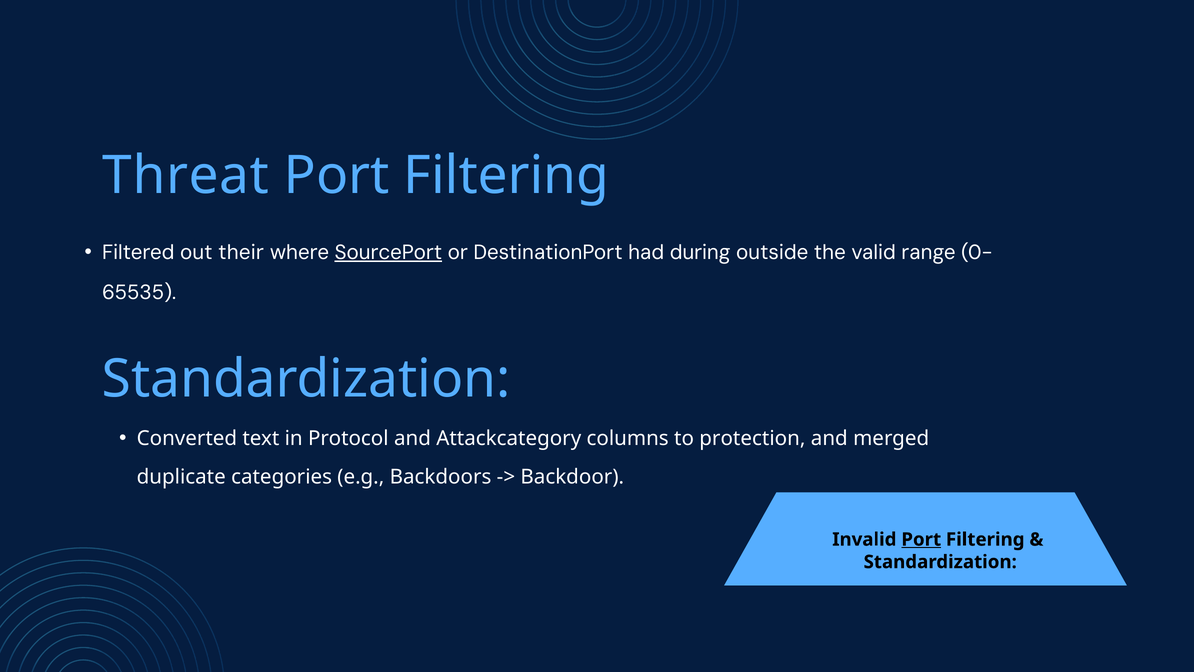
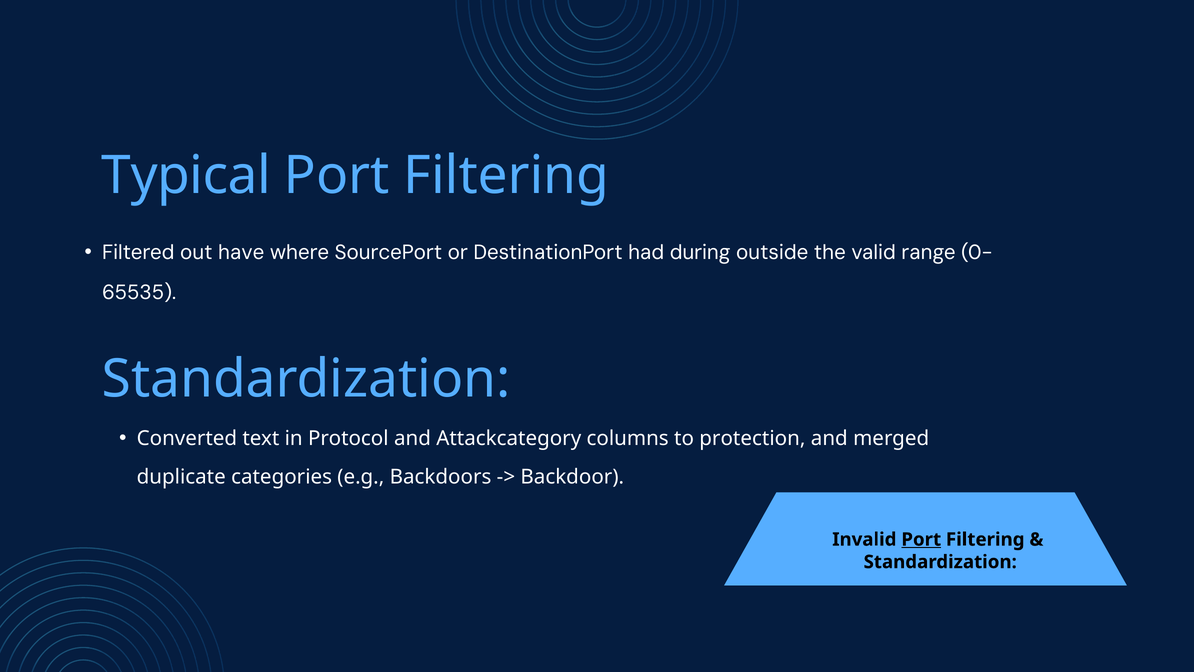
Threat: Threat -> Typical
their: their -> have
SourcePort underline: present -> none
